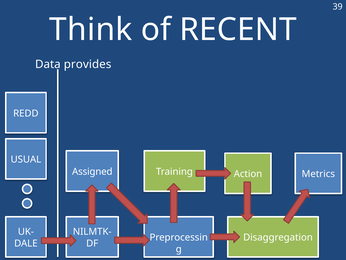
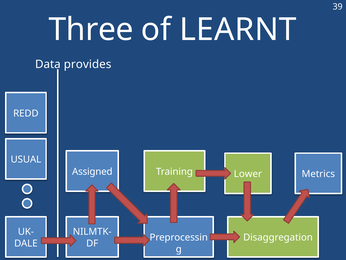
Think: Think -> Three
RECENT: RECENT -> LEARNT
Action: Action -> Lower
